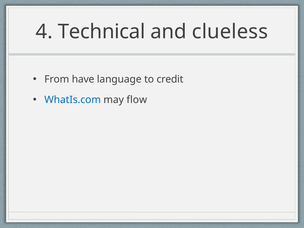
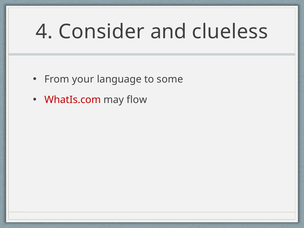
Technical: Technical -> Consider
have: have -> your
credit: credit -> some
WhatIs.com colour: blue -> red
